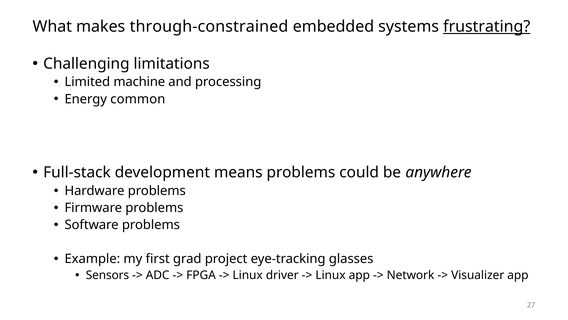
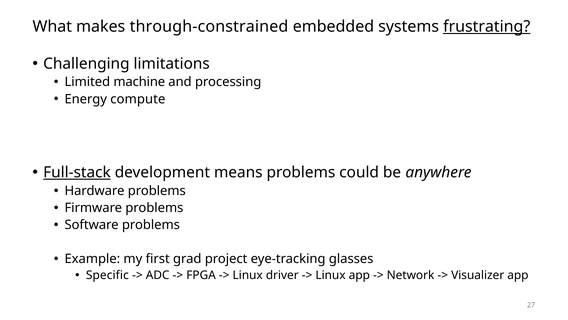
common: common -> compute
Full-stack underline: none -> present
Sensors: Sensors -> Specific
